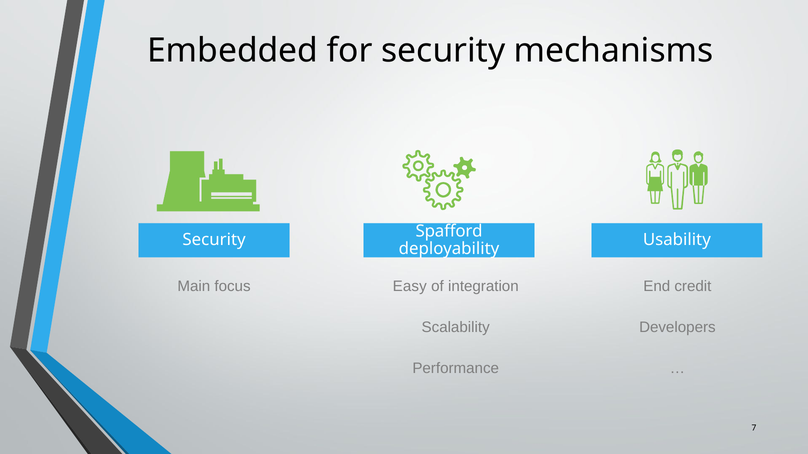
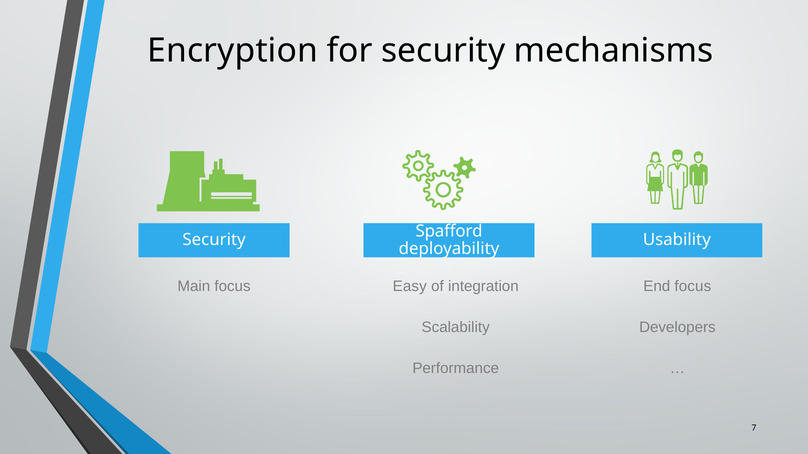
Embedded: Embedded -> Encryption
End credit: credit -> focus
